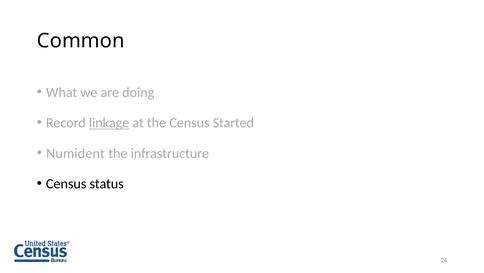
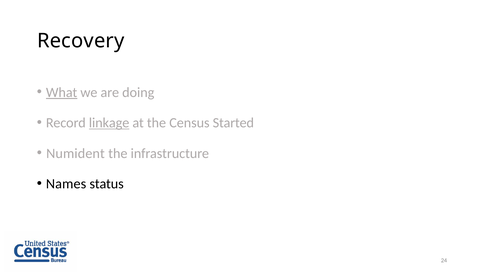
Common: Common -> Recovery
What underline: none -> present
Census at (66, 183): Census -> Names
